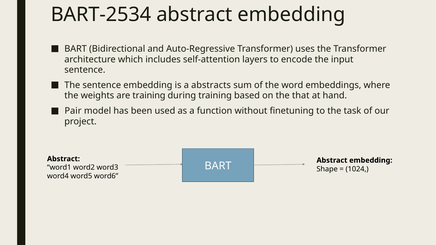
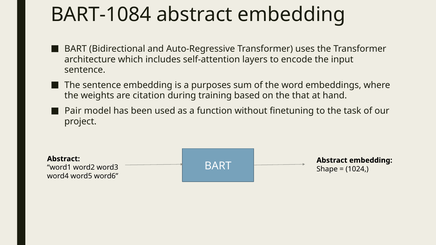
BART-2534: BART-2534 -> BART-1084
abstracts: abstracts -> purposes
are training: training -> citation
